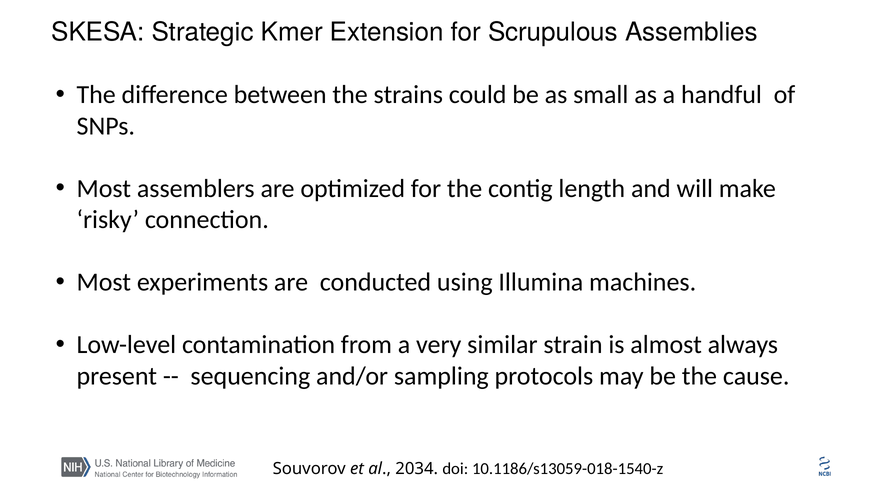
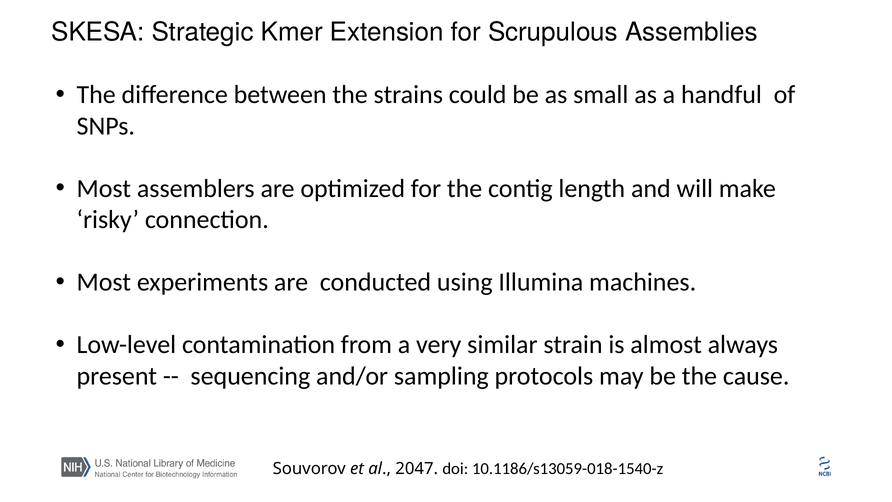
2034: 2034 -> 2047
